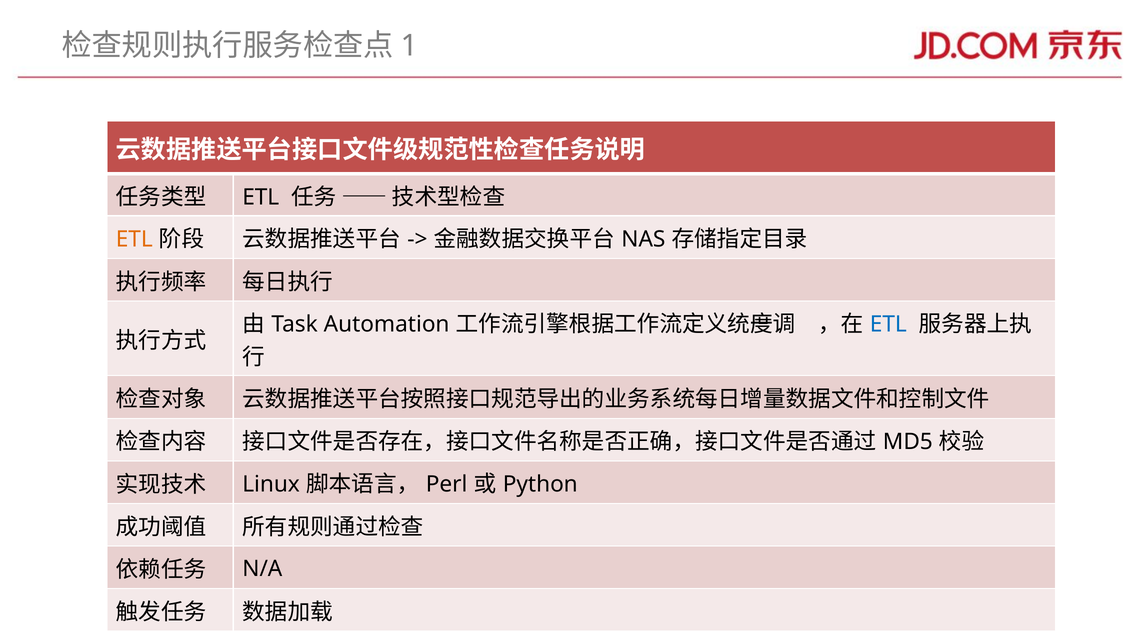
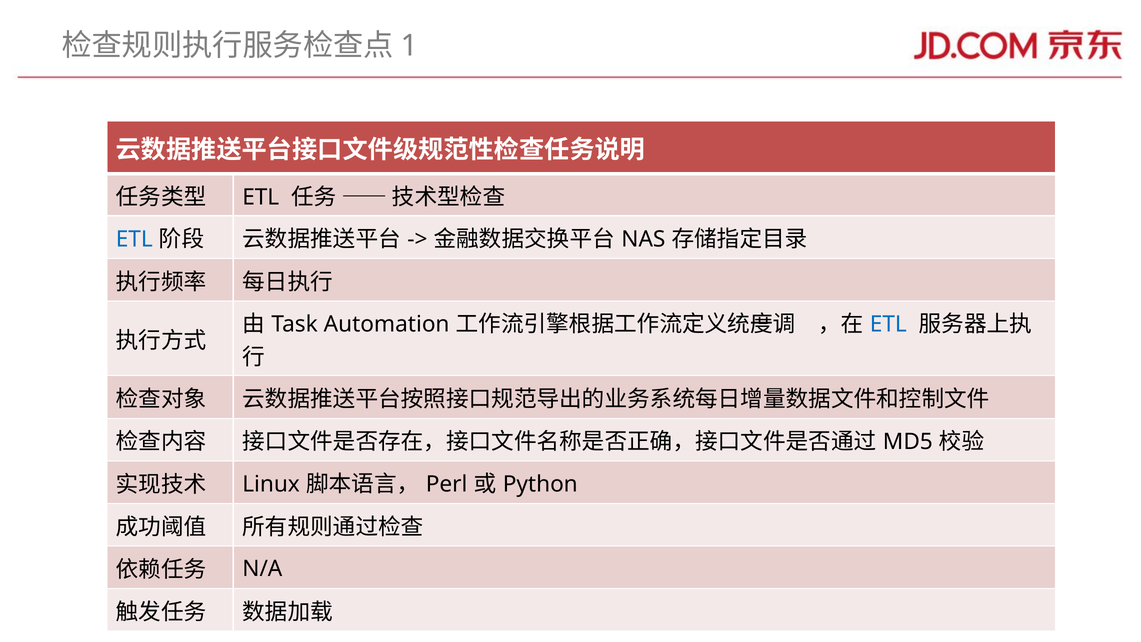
ETL at (134, 239) colour: orange -> blue
